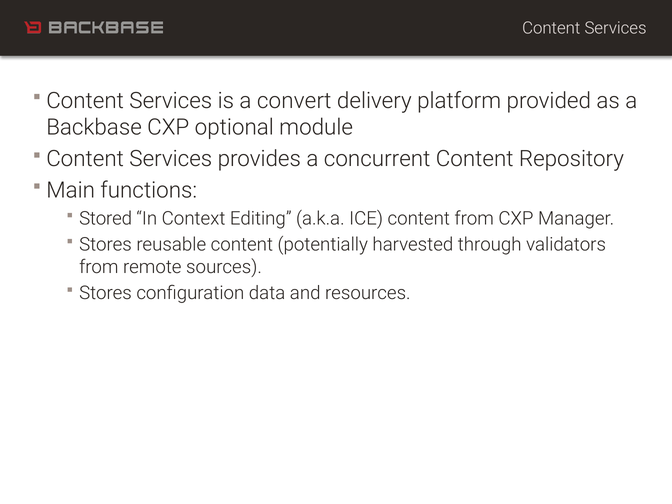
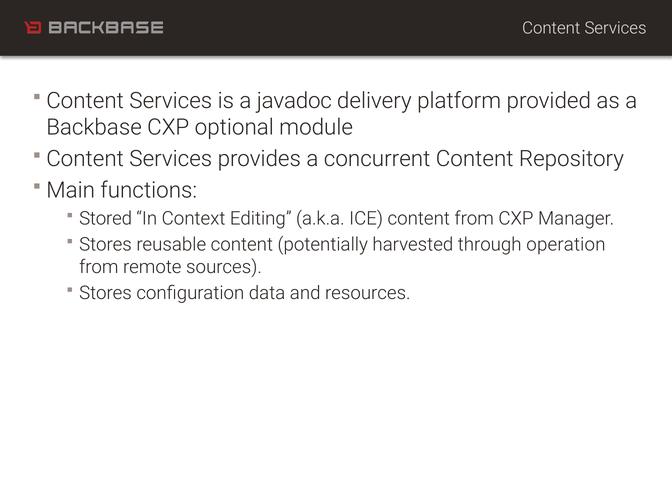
convert: convert -> javadoc
validators: validators -> operation
